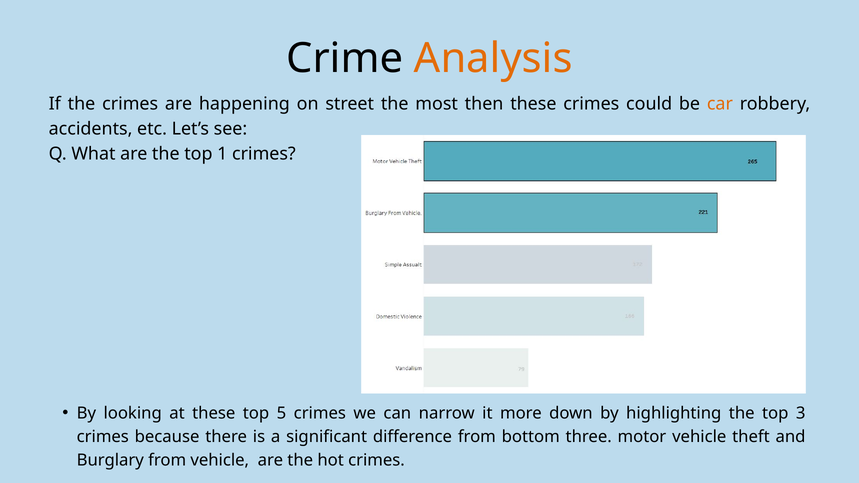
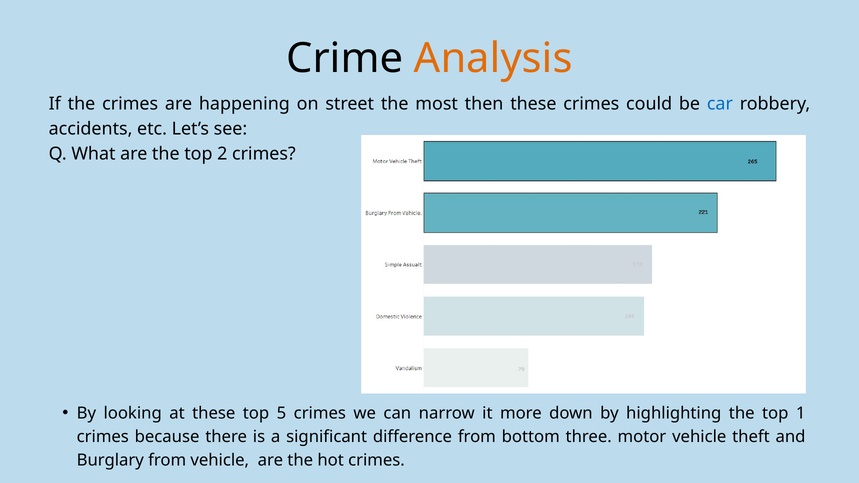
car colour: orange -> blue
1: 1 -> 2
3: 3 -> 1
